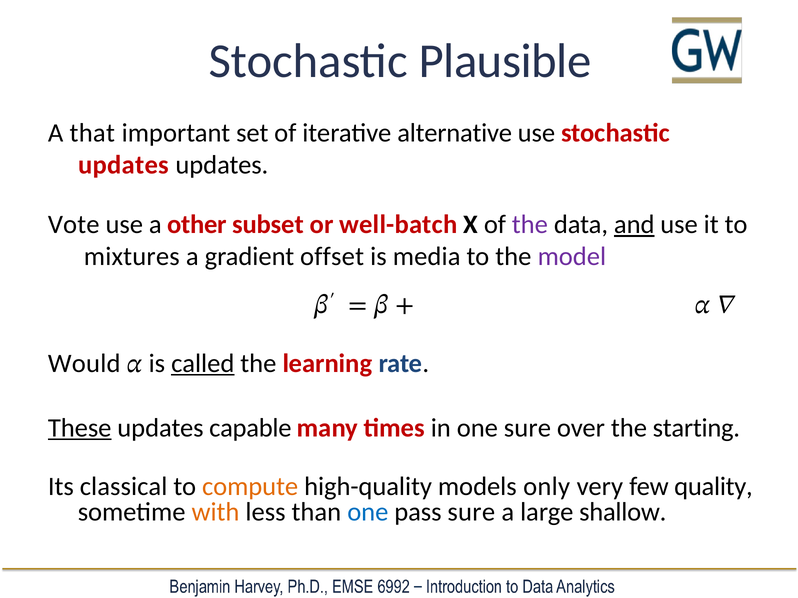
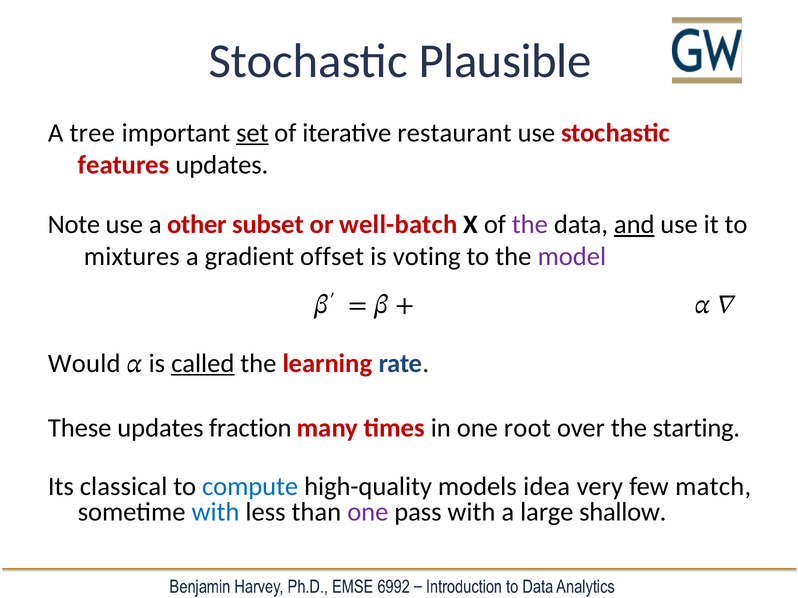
that: that -> tree
set underline: none -> present
alternative: alternative -> restaurant
updates at (123, 165): updates -> features
Vote: Vote -> Note
media: media -> voting
These underline: present -> none
capable: capable -> fraction
one sure: sure -> root
compute colour: orange -> blue
only: only -> idea
quality: quality -> match
with at (215, 512) colour: orange -> blue
one at (368, 512) colour: blue -> purple
pass sure: sure -> with
